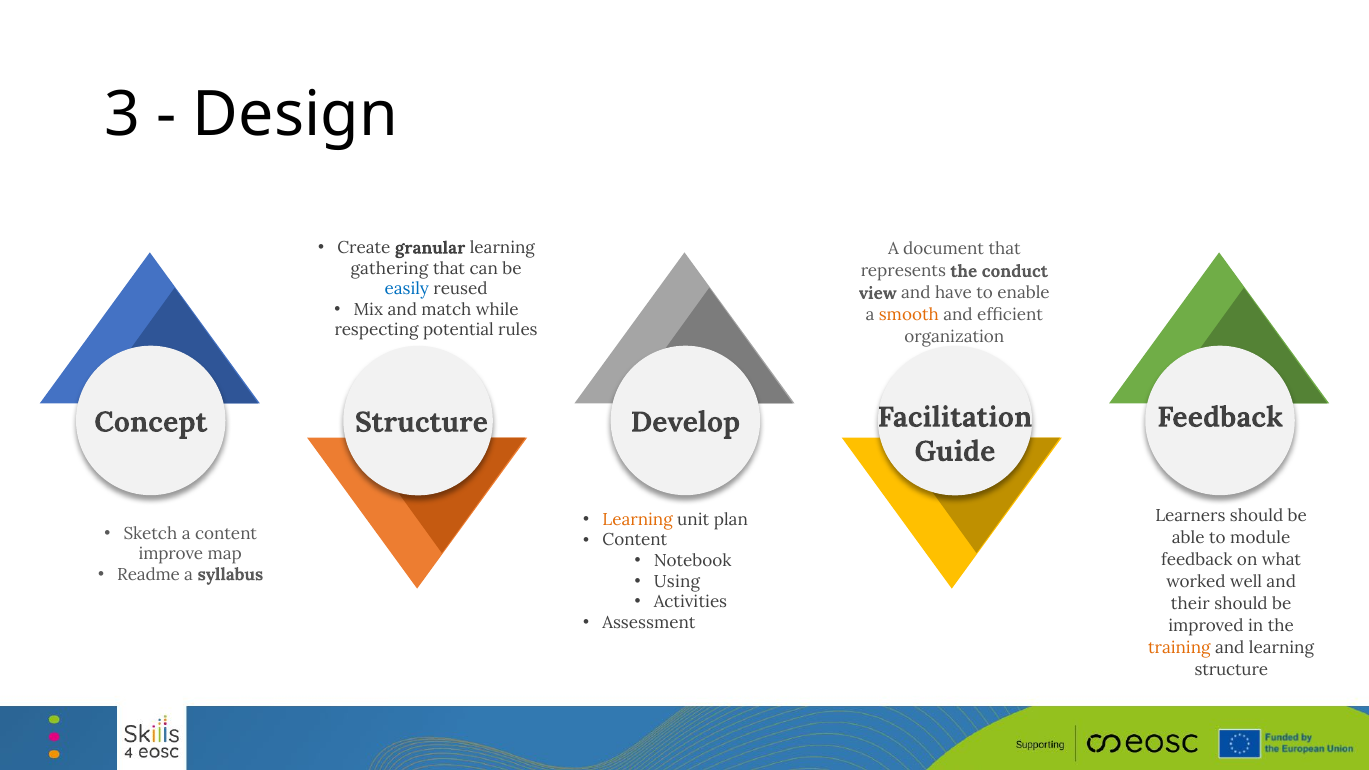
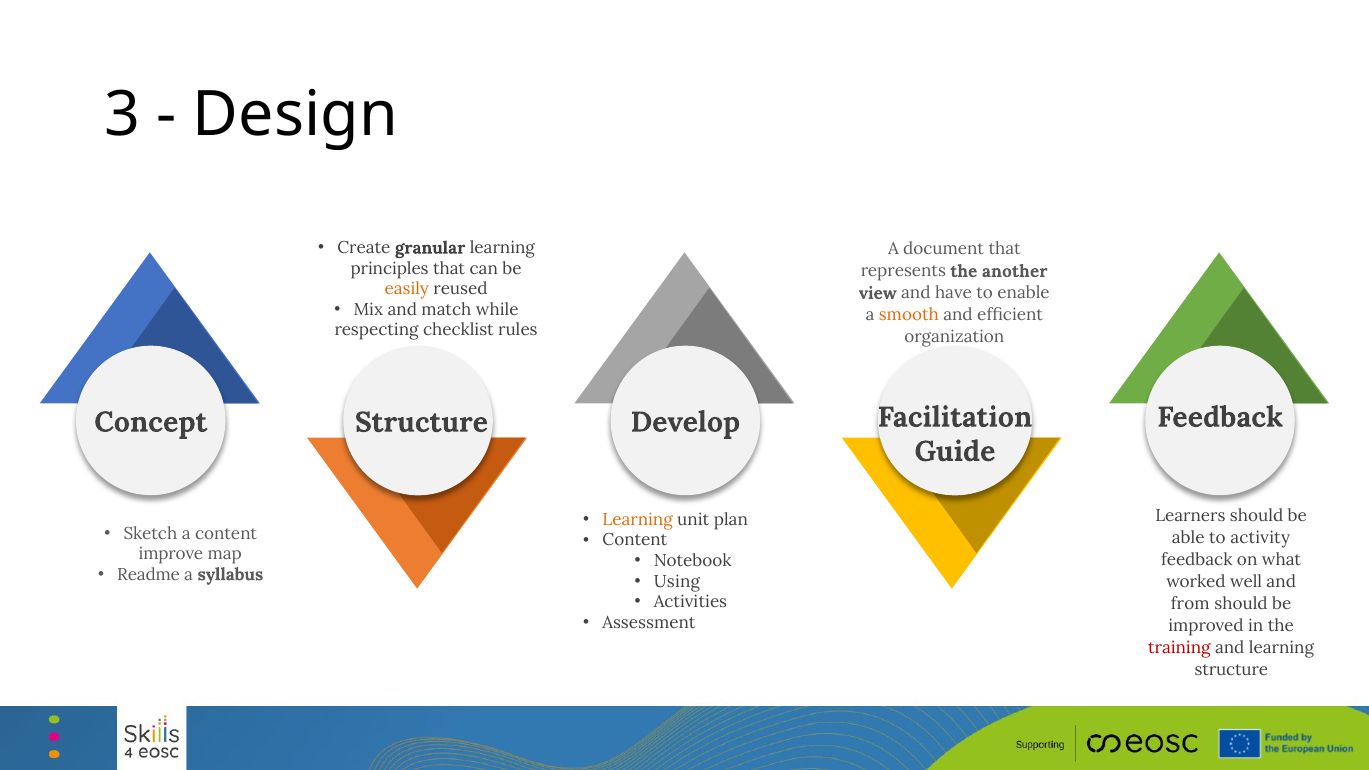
gathering: gathering -> principles
conduct: conduct -> another
easily colour: blue -> orange
potential: potential -> checklist
module: module -> activity
their: their -> from
training colour: orange -> red
